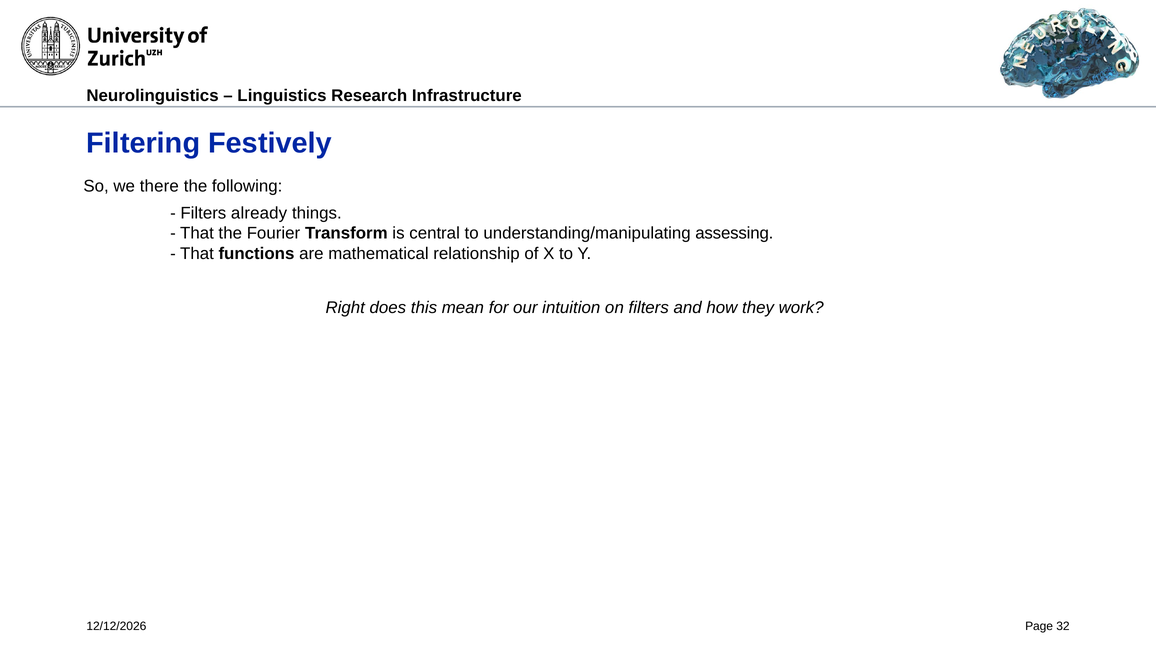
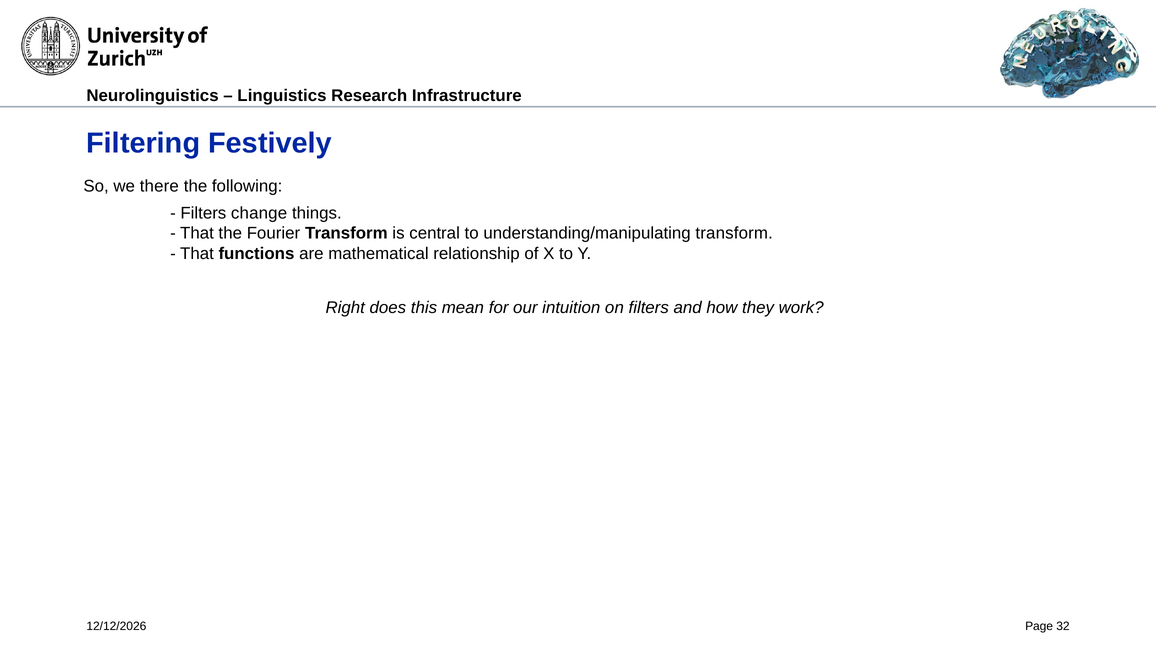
already: already -> change
understanding/manipulating assessing: assessing -> transform
